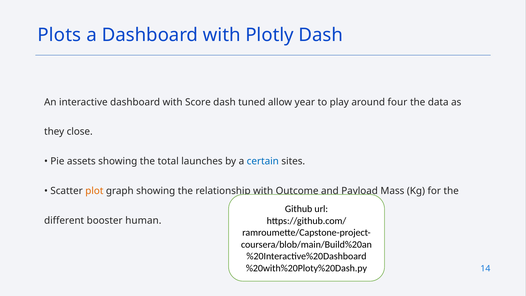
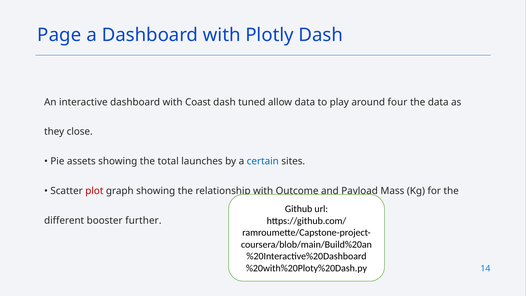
Plots: Plots -> Page
Score: Score -> Coast
allow year: year -> data
plot colour: orange -> red
human: human -> further
